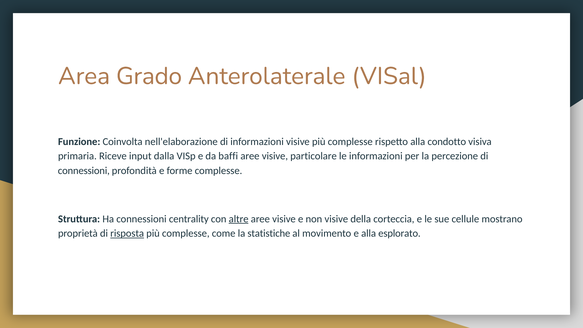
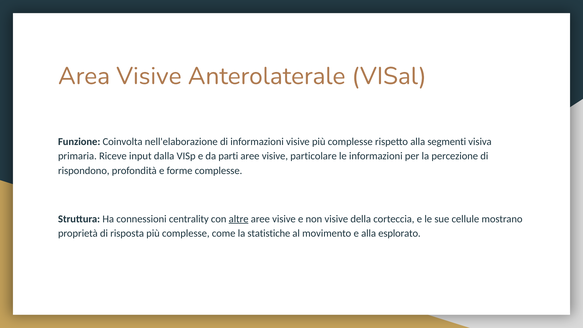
Area Grado: Grado -> Visive
condotto: condotto -> segmenti
baffi: baffi -> parti
connessioni at (84, 171): connessioni -> rispondono
risposta underline: present -> none
